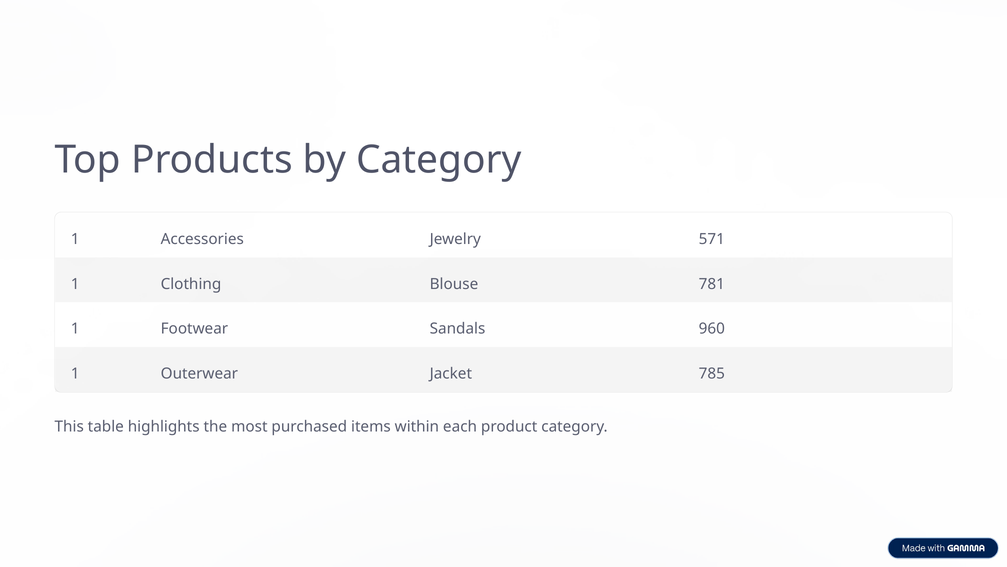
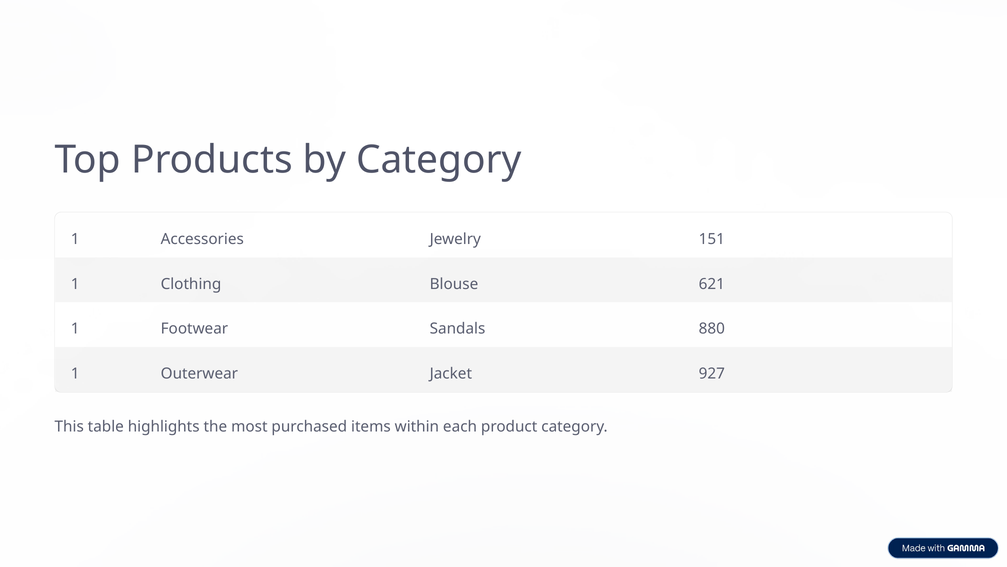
571: 571 -> 151
781: 781 -> 621
960: 960 -> 880
785: 785 -> 927
